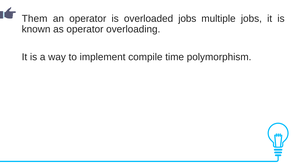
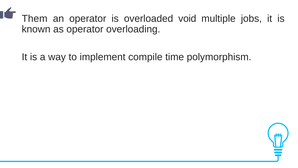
overloaded jobs: jobs -> void
